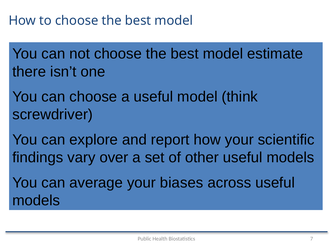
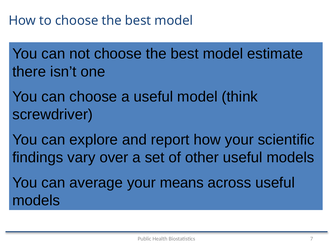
biases: biases -> means
